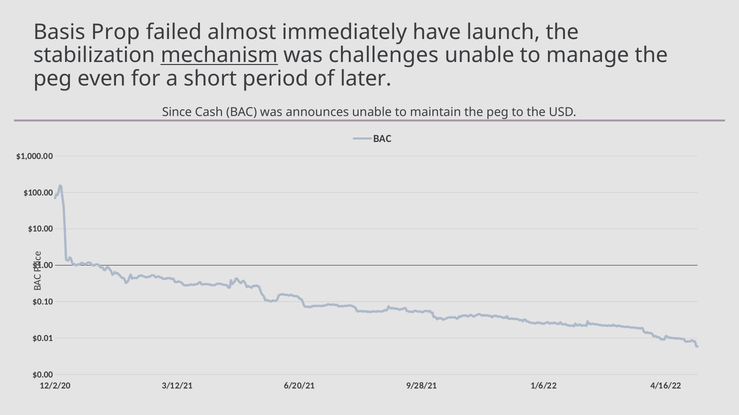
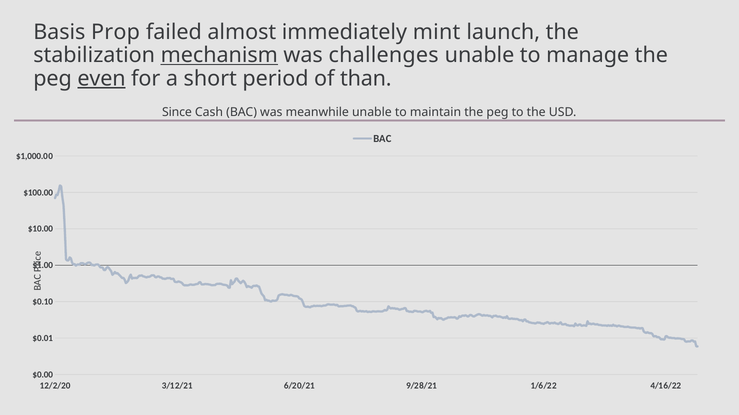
have: have -> mint
even underline: none -> present
later: later -> than
announces: announces -> meanwhile
